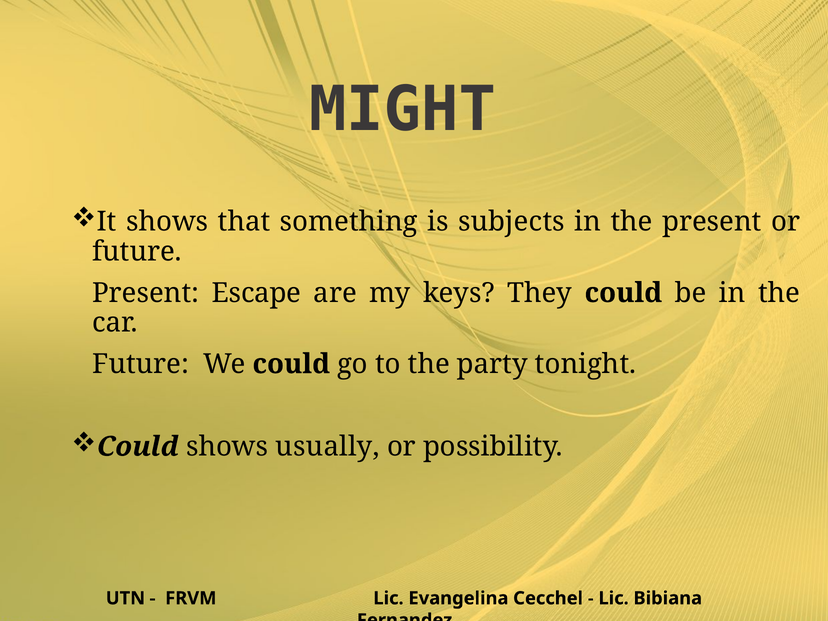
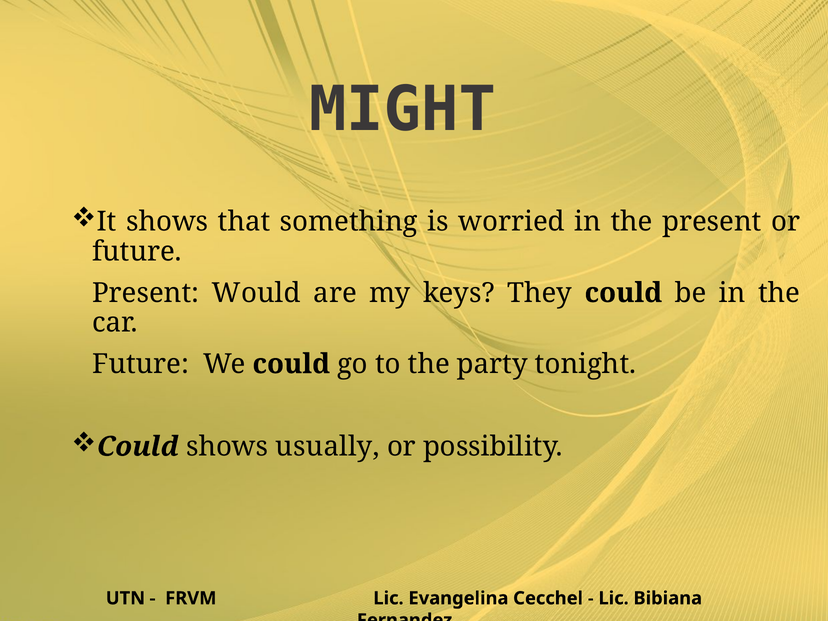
subjects: subjects -> worried
Escape: Escape -> Would
